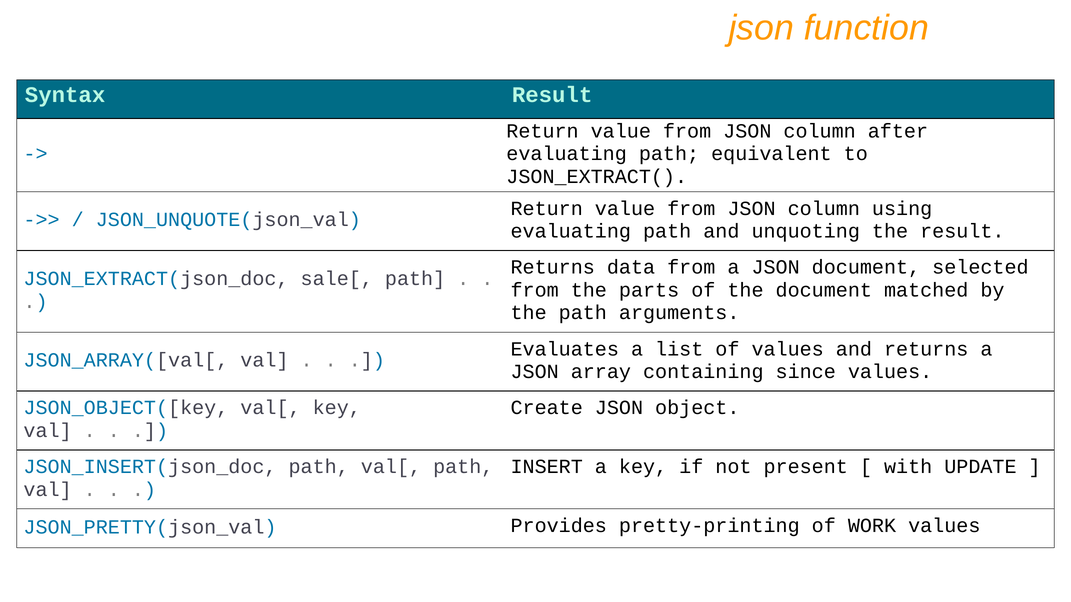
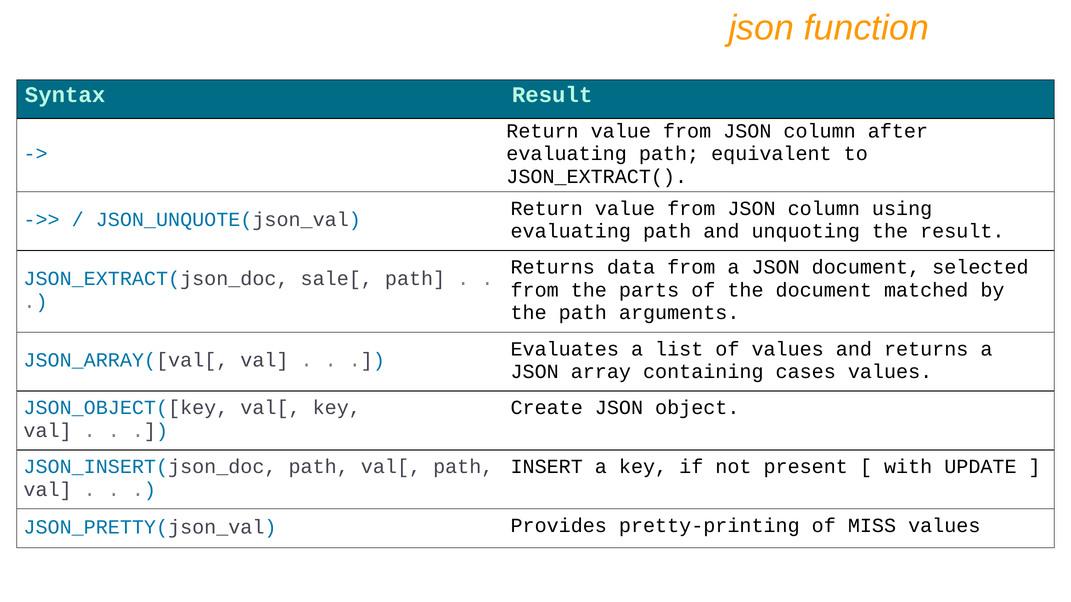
since: since -> cases
WORK: WORK -> MISS
